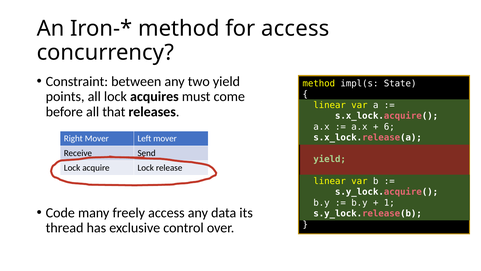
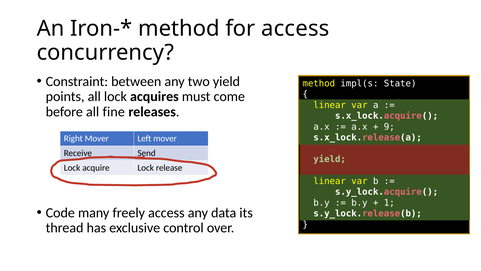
that: that -> fine
6: 6 -> 9
